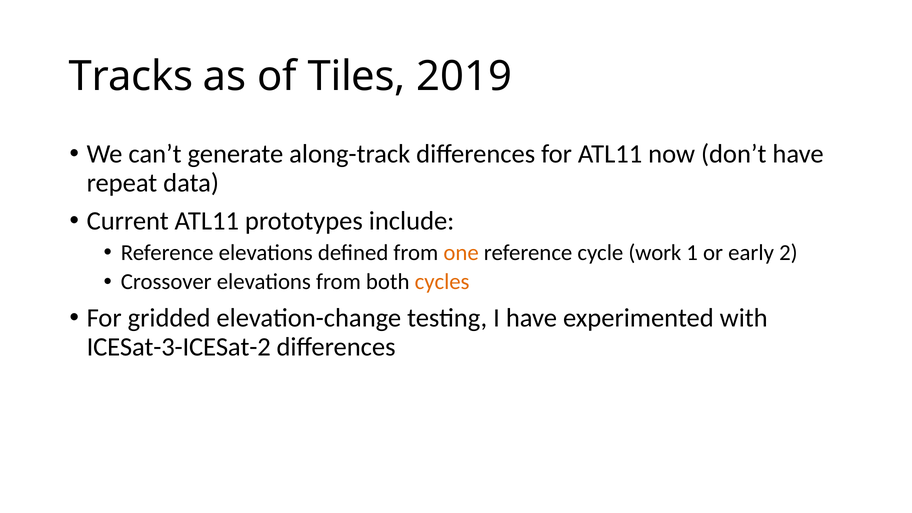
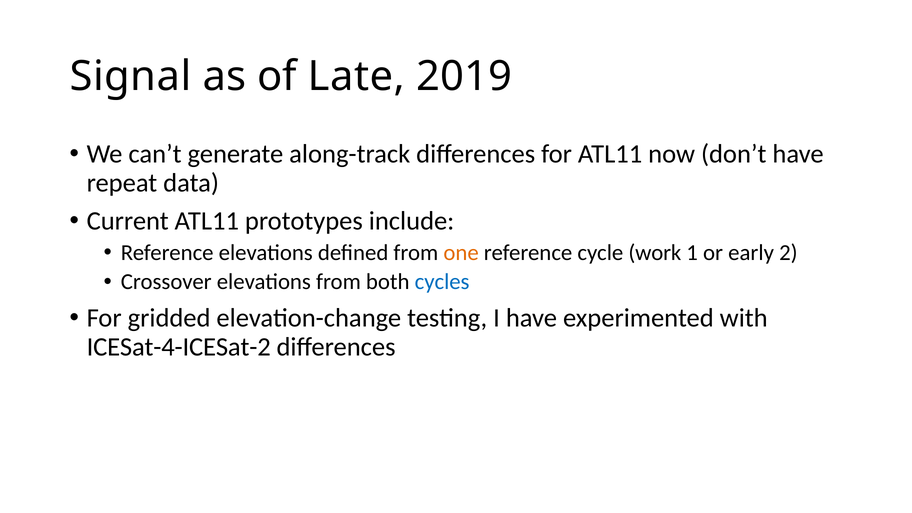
Tracks: Tracks -> Signal
Tiles: Tiles -> Late
cycles colour: orange -> blue
ICESat-3-ICESat-2: ICESat-3-ICESat-2 -> ICESat-4-ICESat-2
